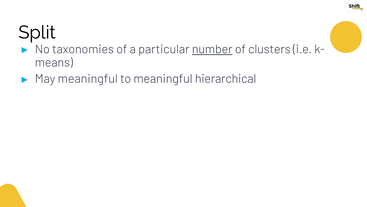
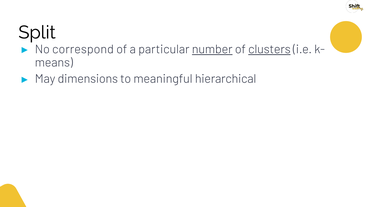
taxonomies: taxonomies -> correspond
clusters underline: none -> present
May meaningful: meaningful -> dimensions
